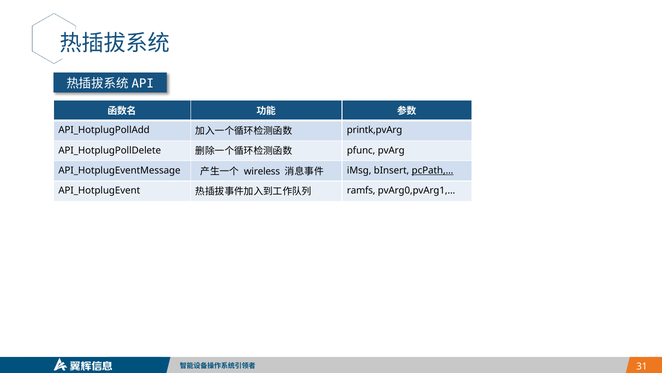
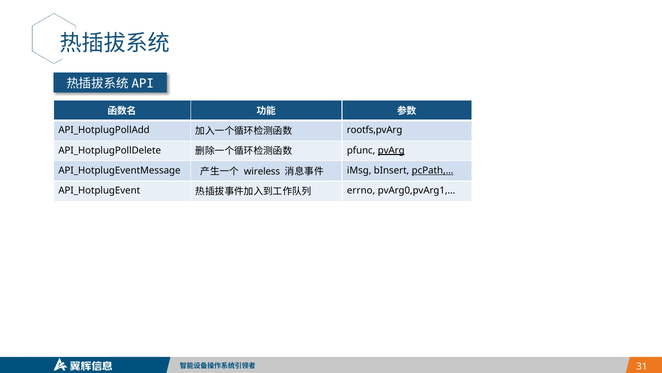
printk,pvArg: printk,pvArg -> rootfs,pvArg
pvArg underline: none -> present
ramfs: ramfs -> errno
